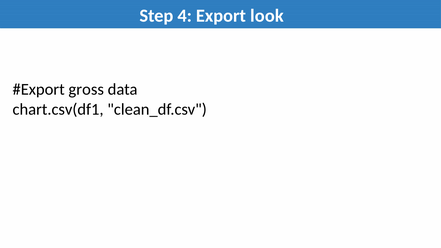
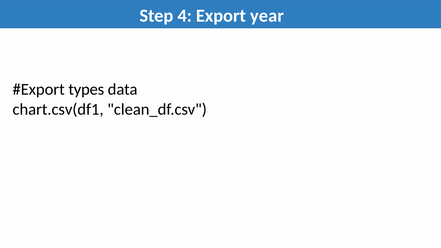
look: look -> year
gross: gross -> types
